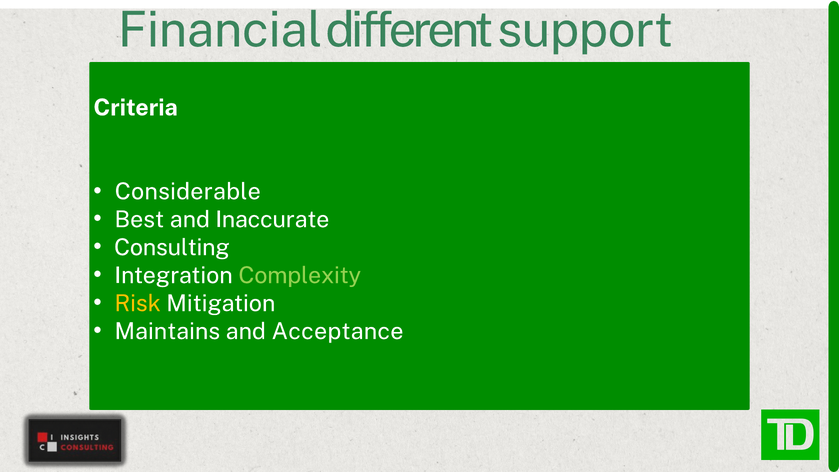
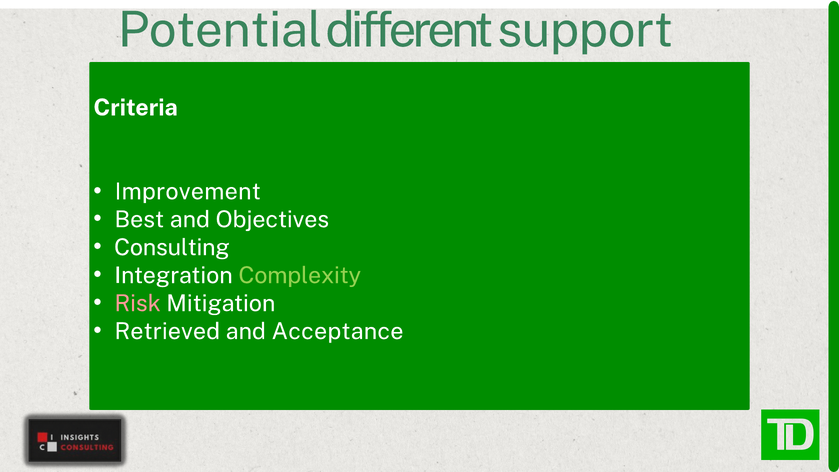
Financial: Financial -> Potential
Considerable: Considerable -> Improvement
Inaccurate: Inaccurate -> Objectives
Risk colour: yellow -> pink
Maintains: Maintains -> Retrieved
